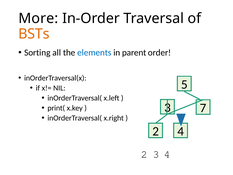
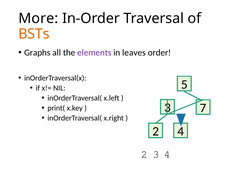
Sorting: Sorting -> Graphs
elements colour: blue -> purple
parent: parent -> leaves
